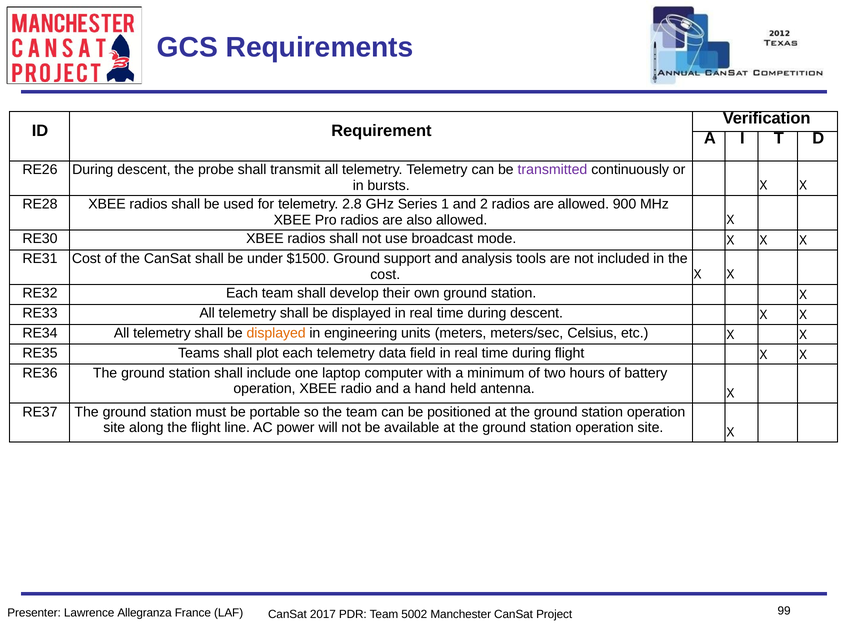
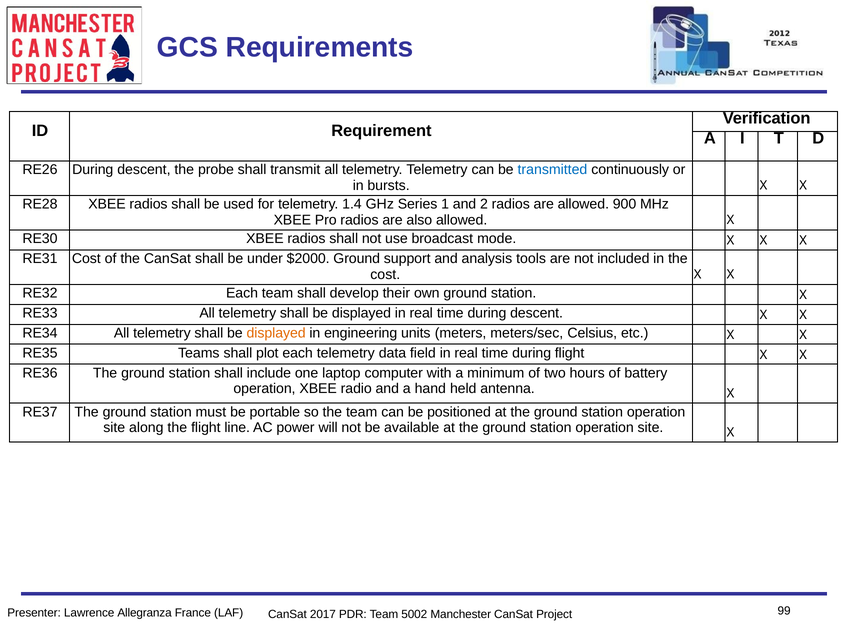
transmitted colour: purple -> blue
2.8: 2.8 -> 1.4
$1500: $1500 -> $2000
